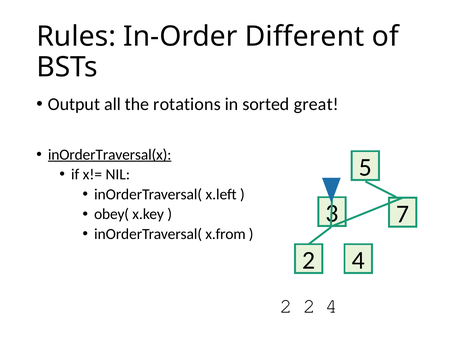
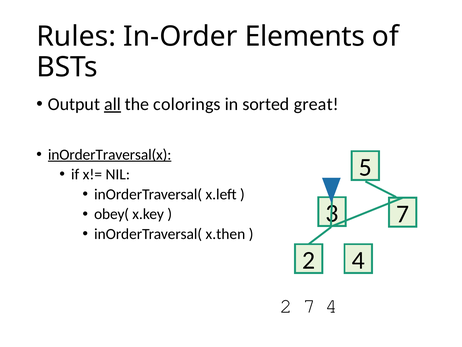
Different: Different -> Elements
all underline: none -> present
rotations: rotations -> colorings
x.from: x.from -> x.then
2 at (309, 306): 2 -> 7
